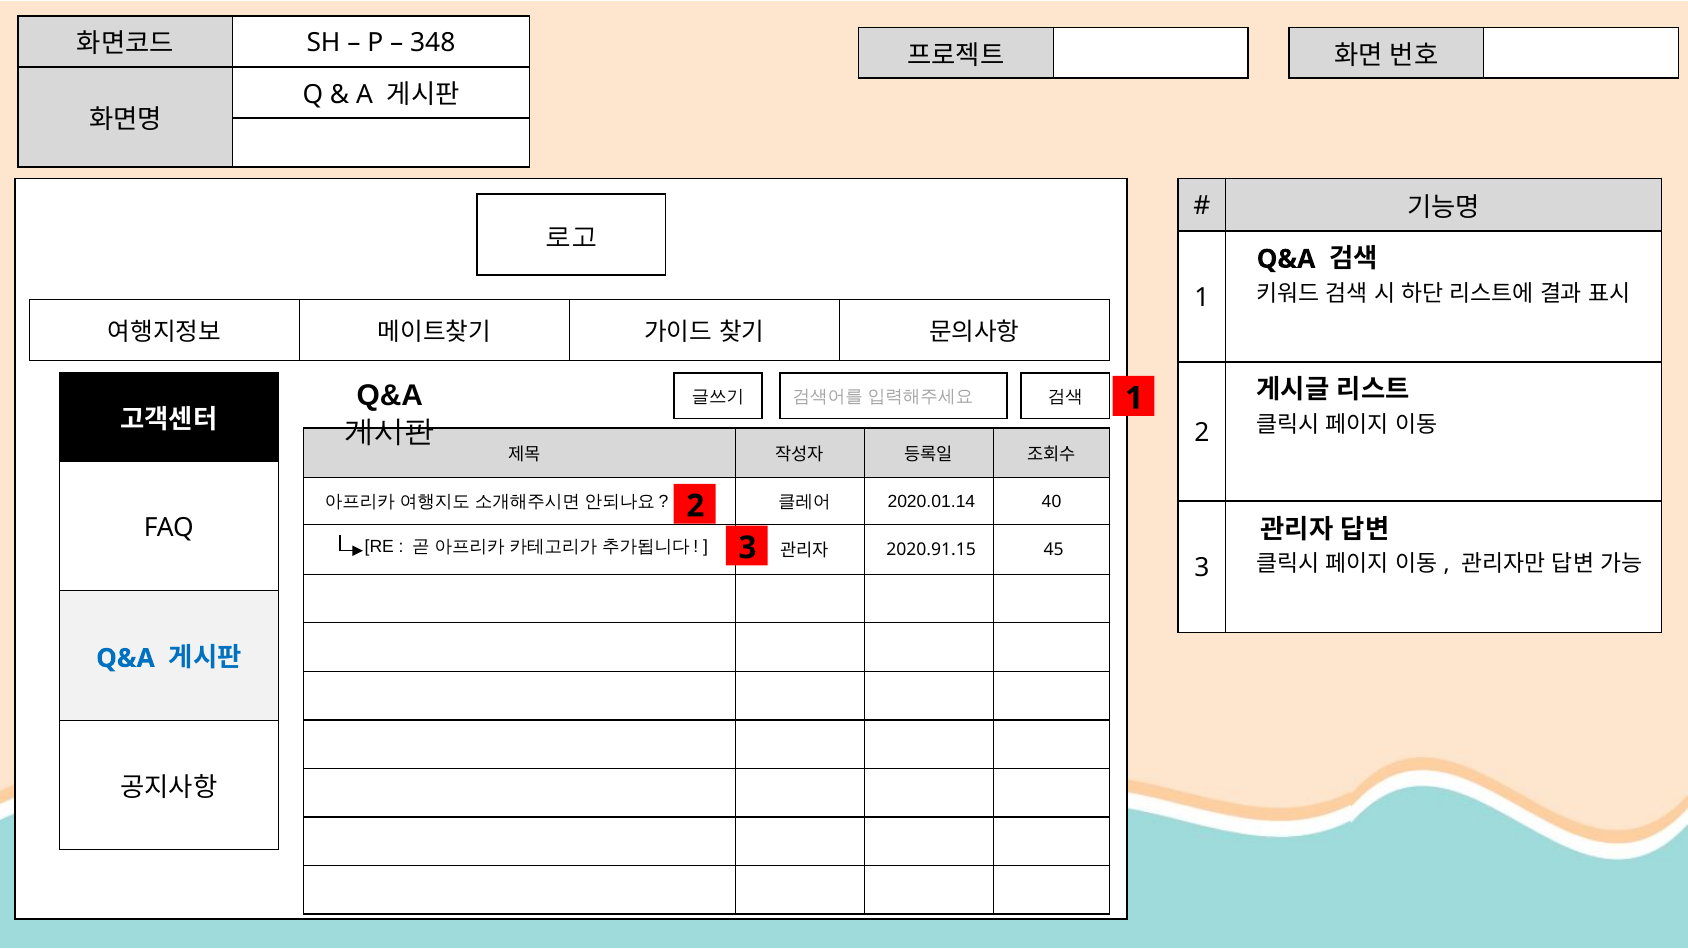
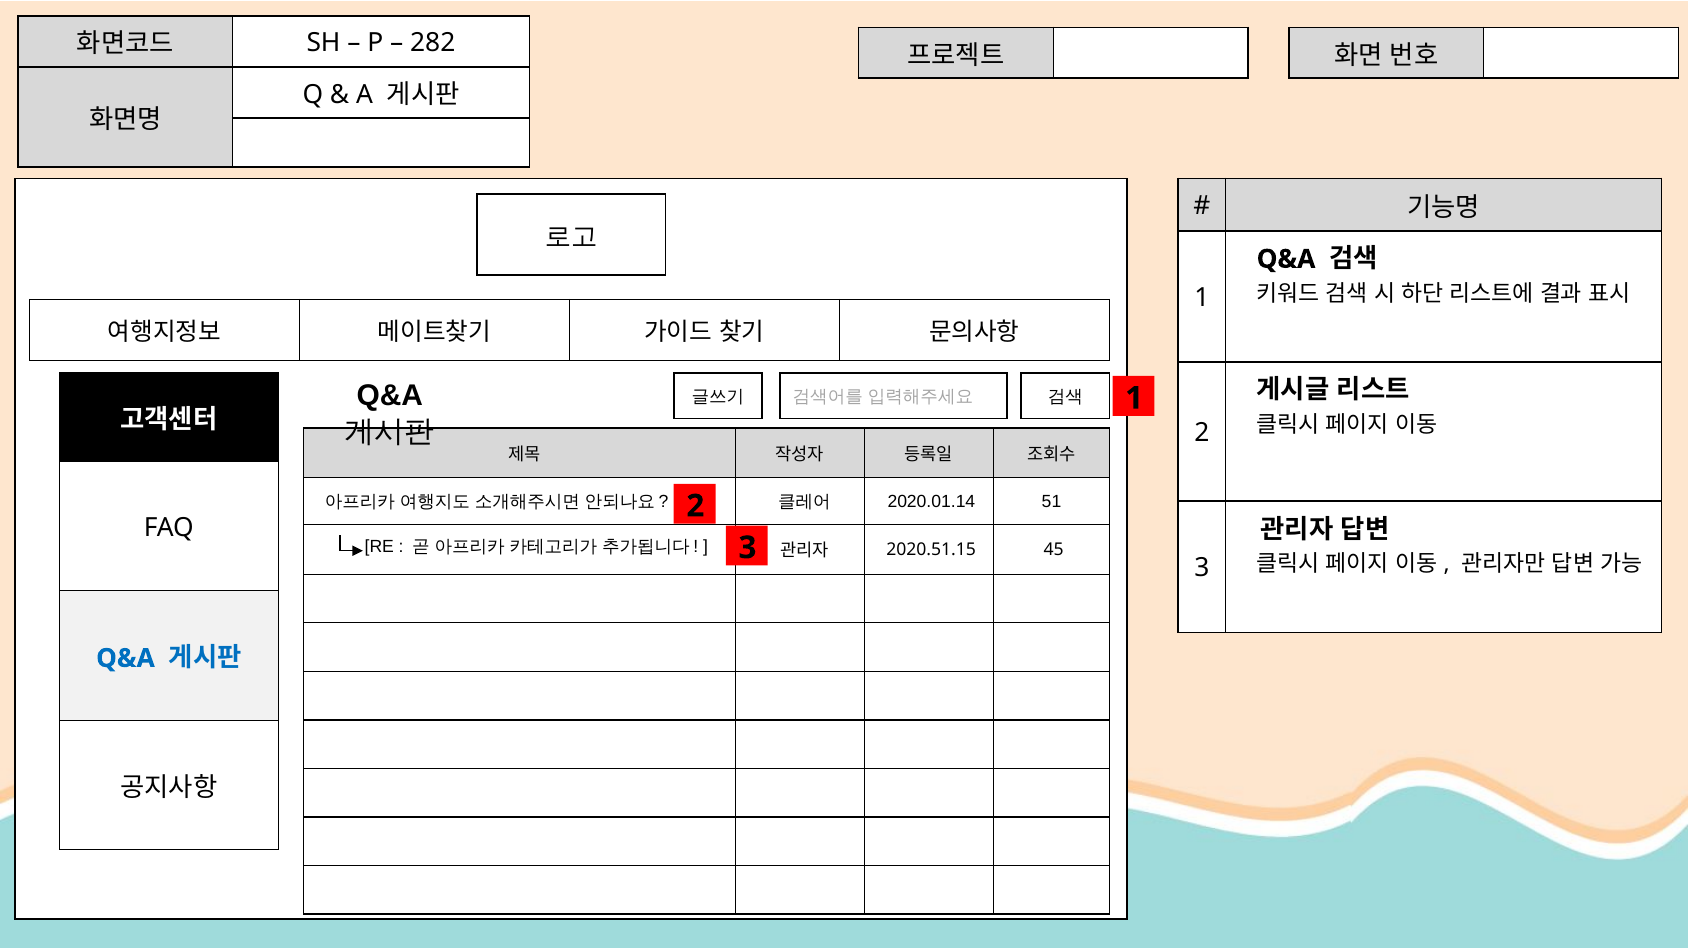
348: 348 -> 282
40: 40 -> 51
2020.91.15: 2020.91.15 -> 2020.51.15
